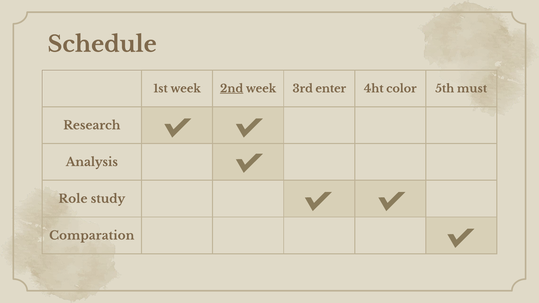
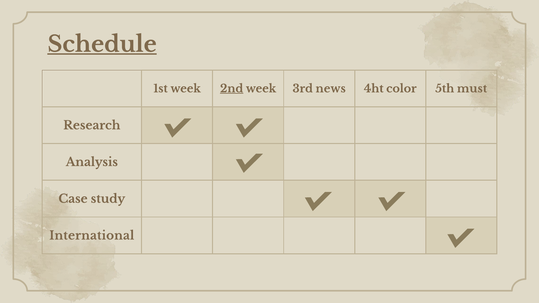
Schedule underline: none -> present
enter: enter -> news
Role: Role -> Case
Comparation: Comparation -> International
